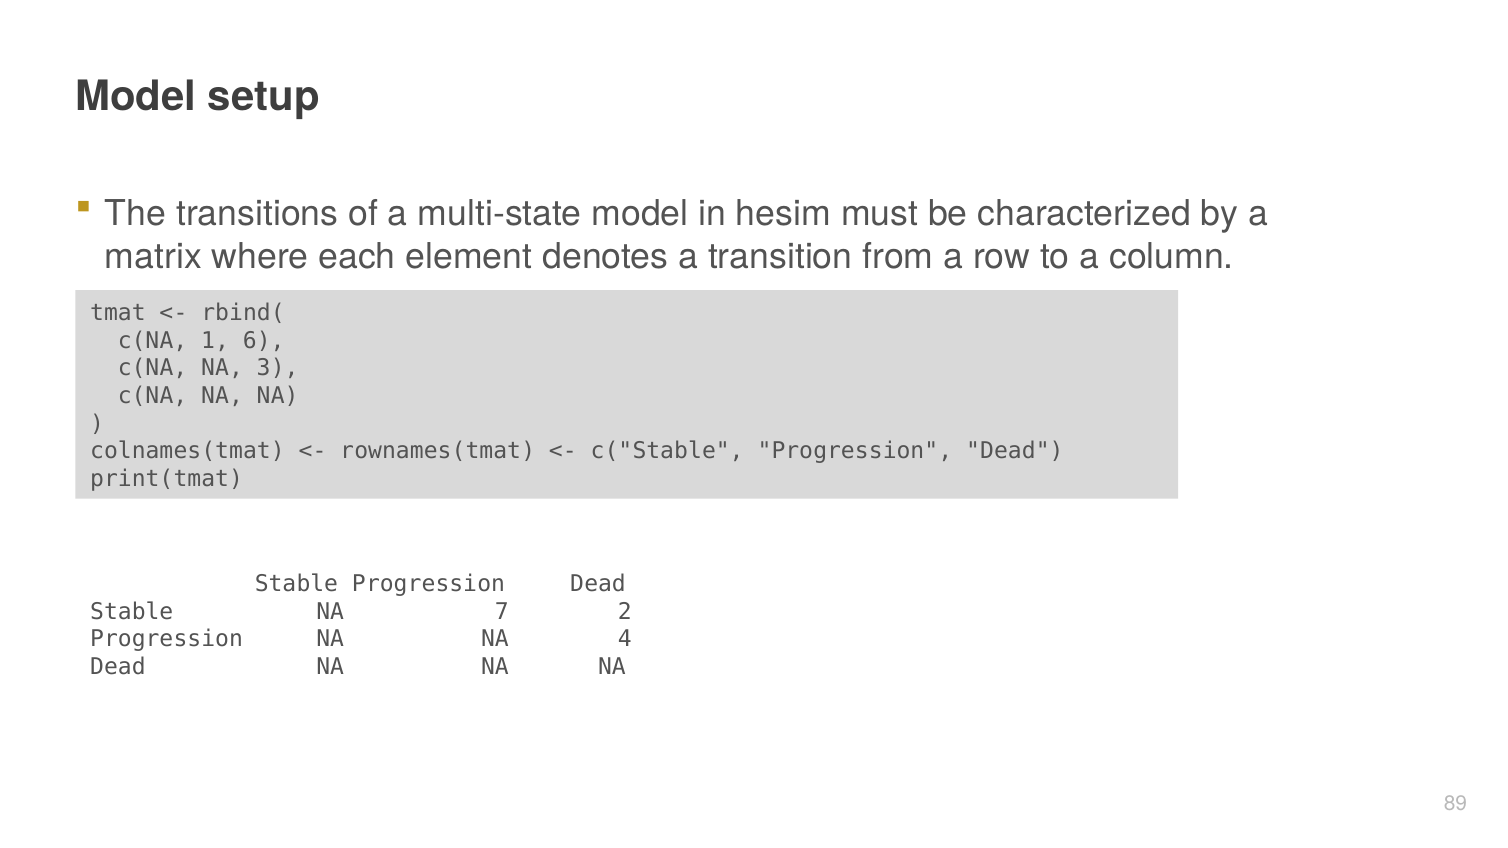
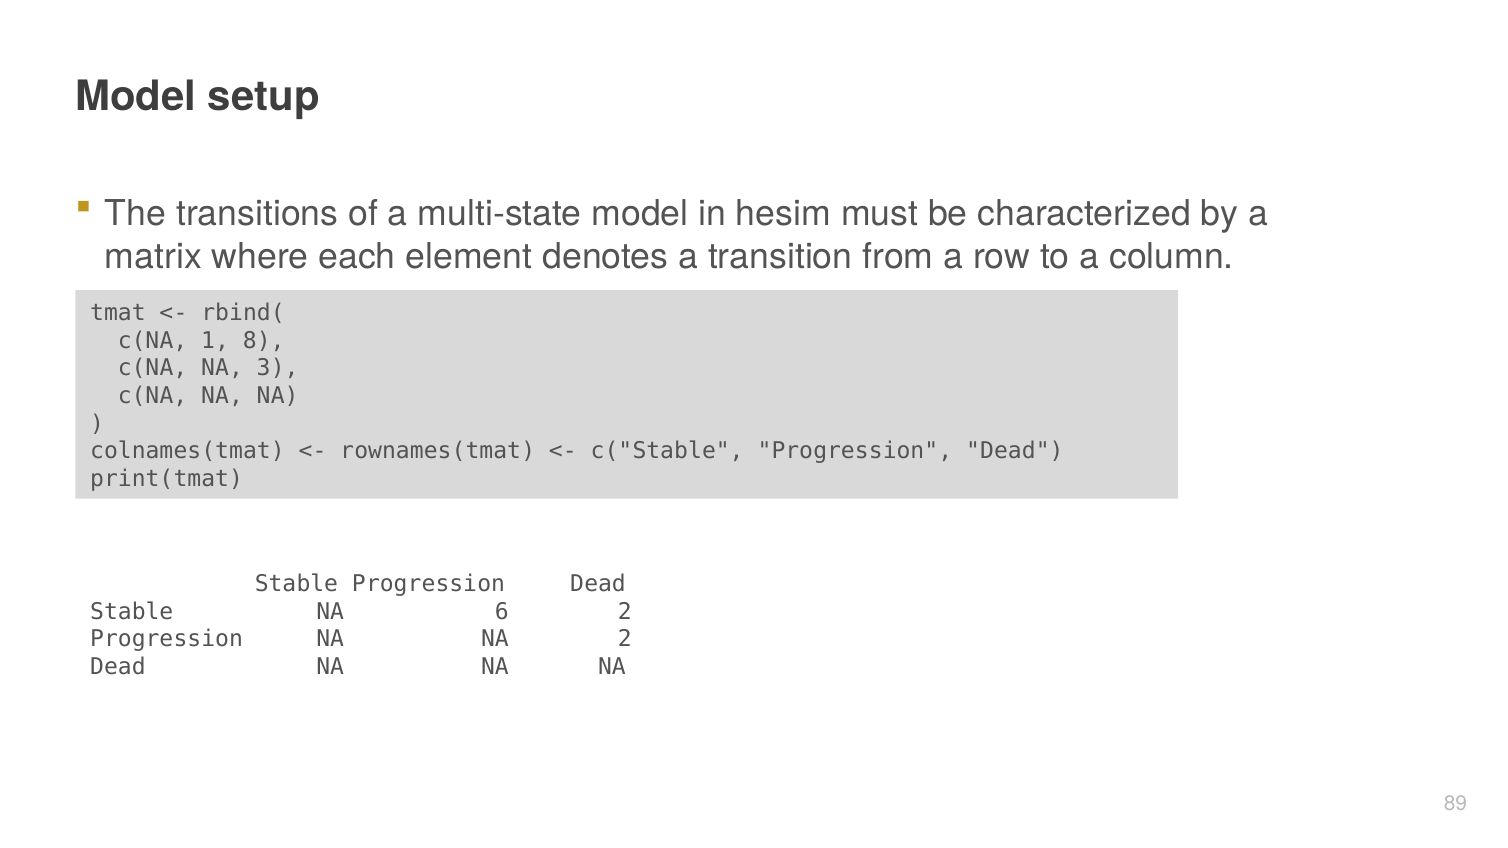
6: 6 -> 8
7: 7 -> 6
NA 4: 4 -> 2
